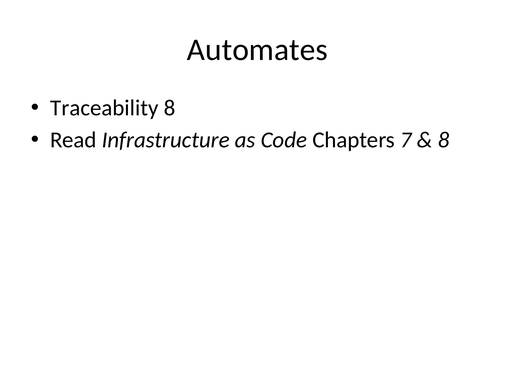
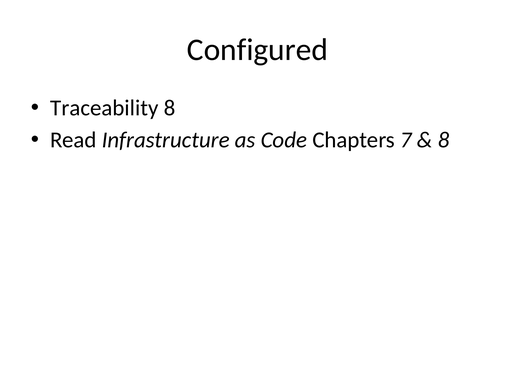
Automates: Automates -> Configured
